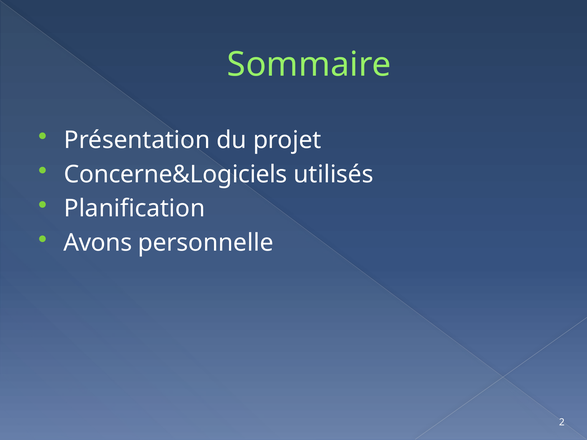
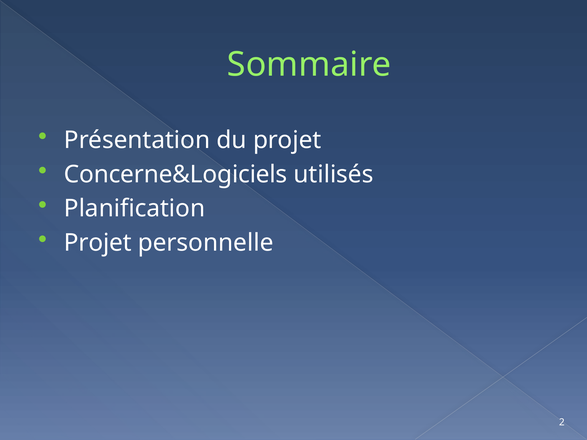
Avons at (98, 243): Avons -> Projet
